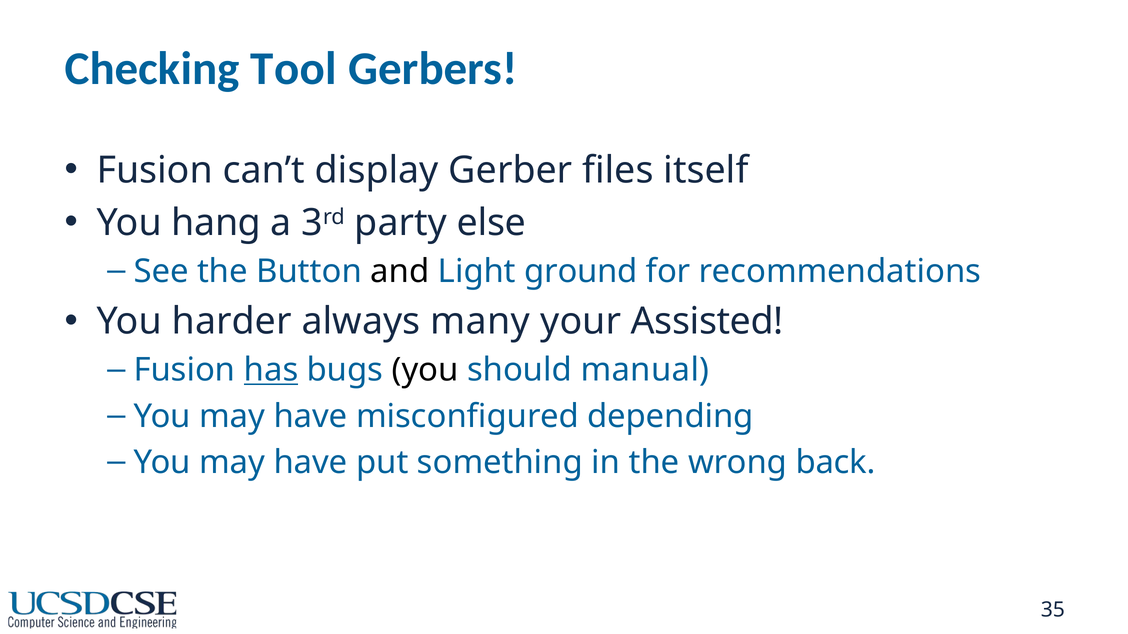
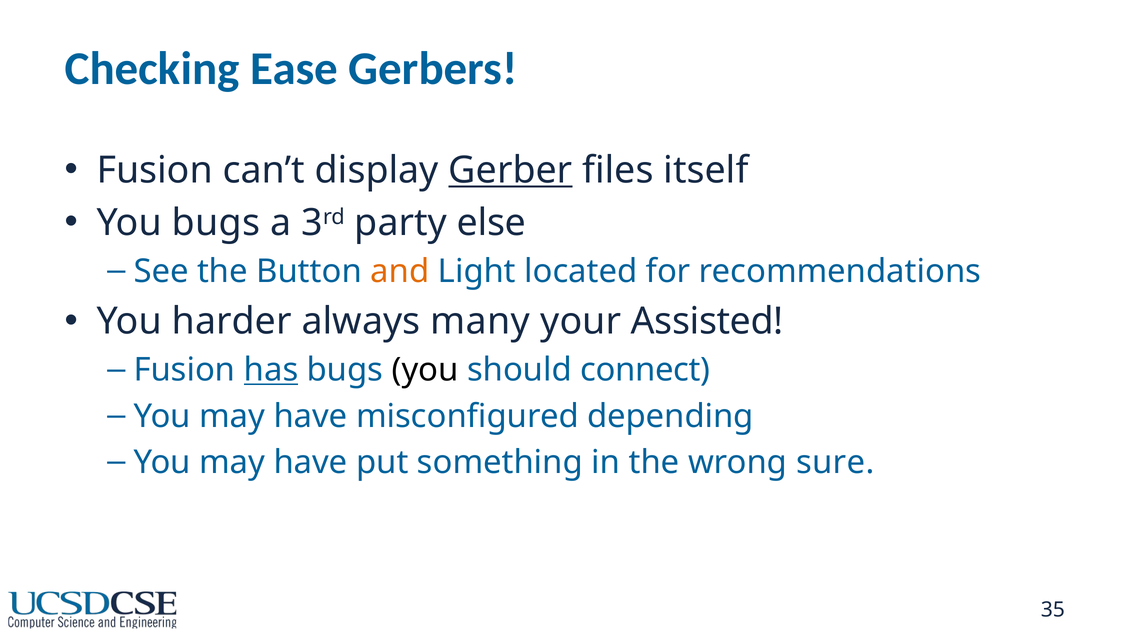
Tool: Tool -> Ease
Gerber underline: none -> present
You hang: hang -> bugs
and colour: black -> orange
ground: ground -> located
manual: manual -> connect
back: back -> sure
